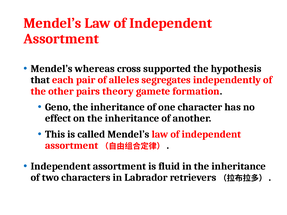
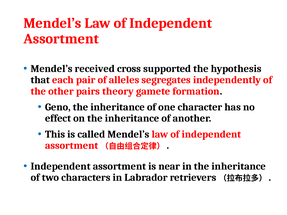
whereas: whereas -> received
fluid: fluid -> near
